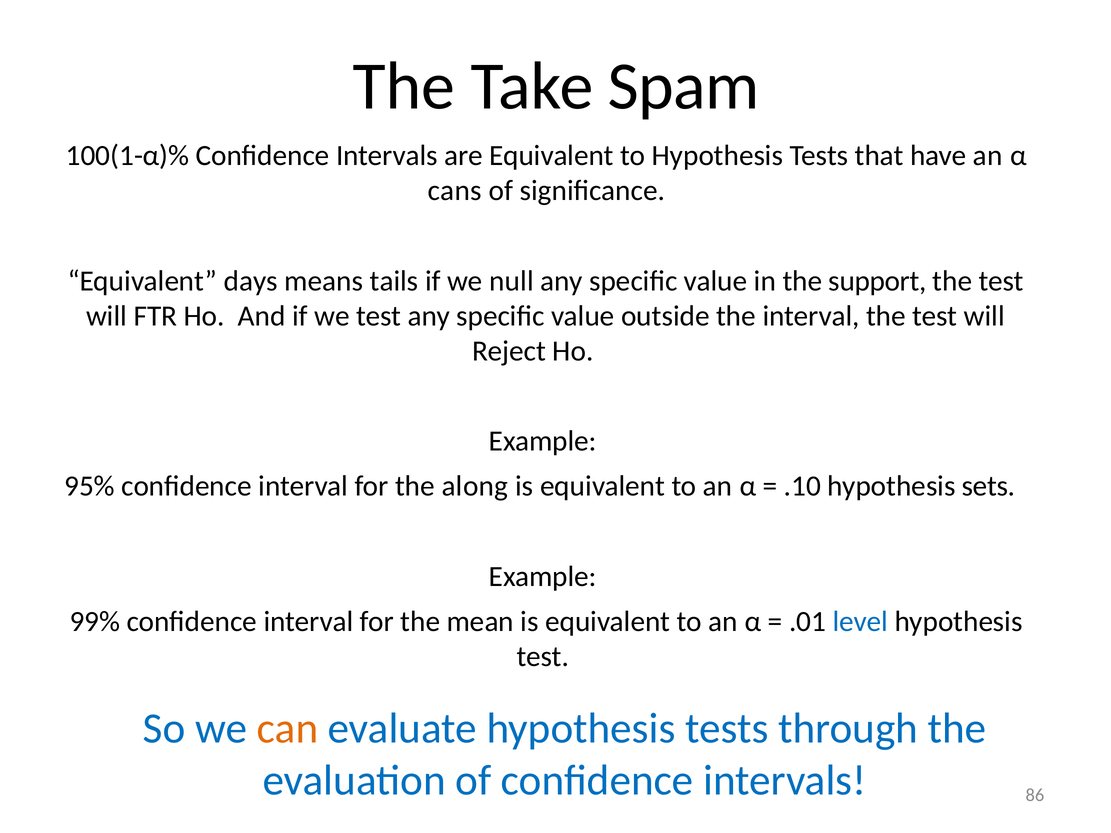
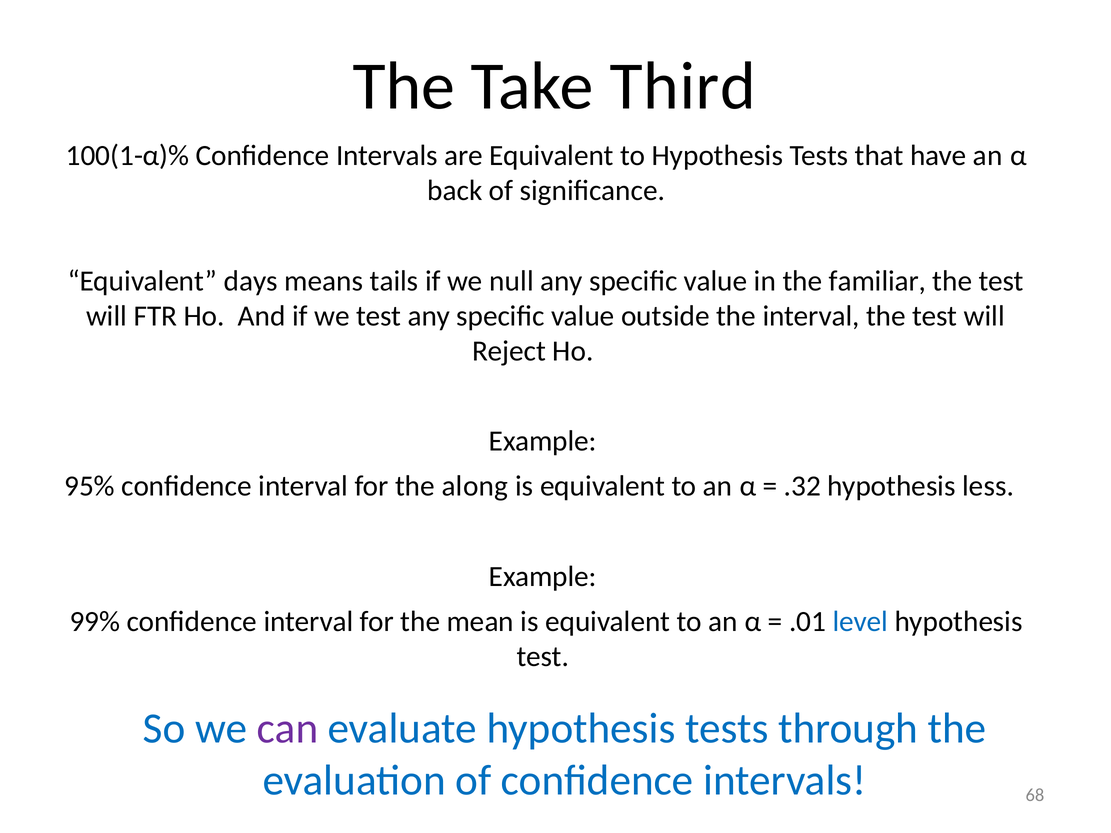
Spam: Spam -> Third
cans: cans -> back
support: support -> familiar
.10: .10 -> .32
sets: sets -> less
can colour: orange -> purple
86: 86 -> 68
